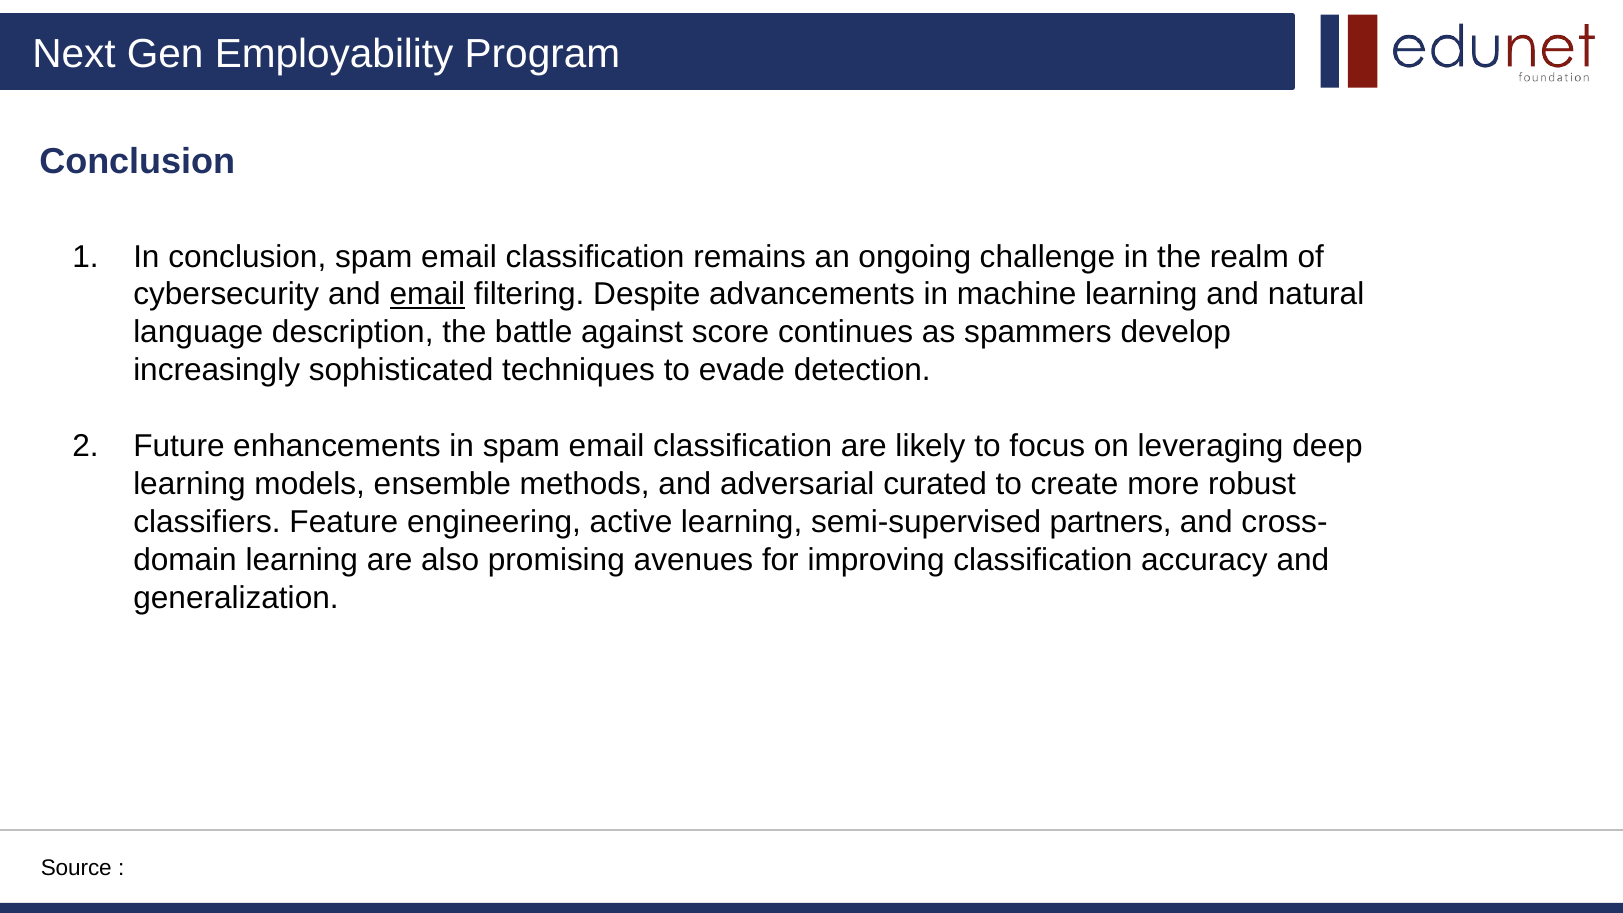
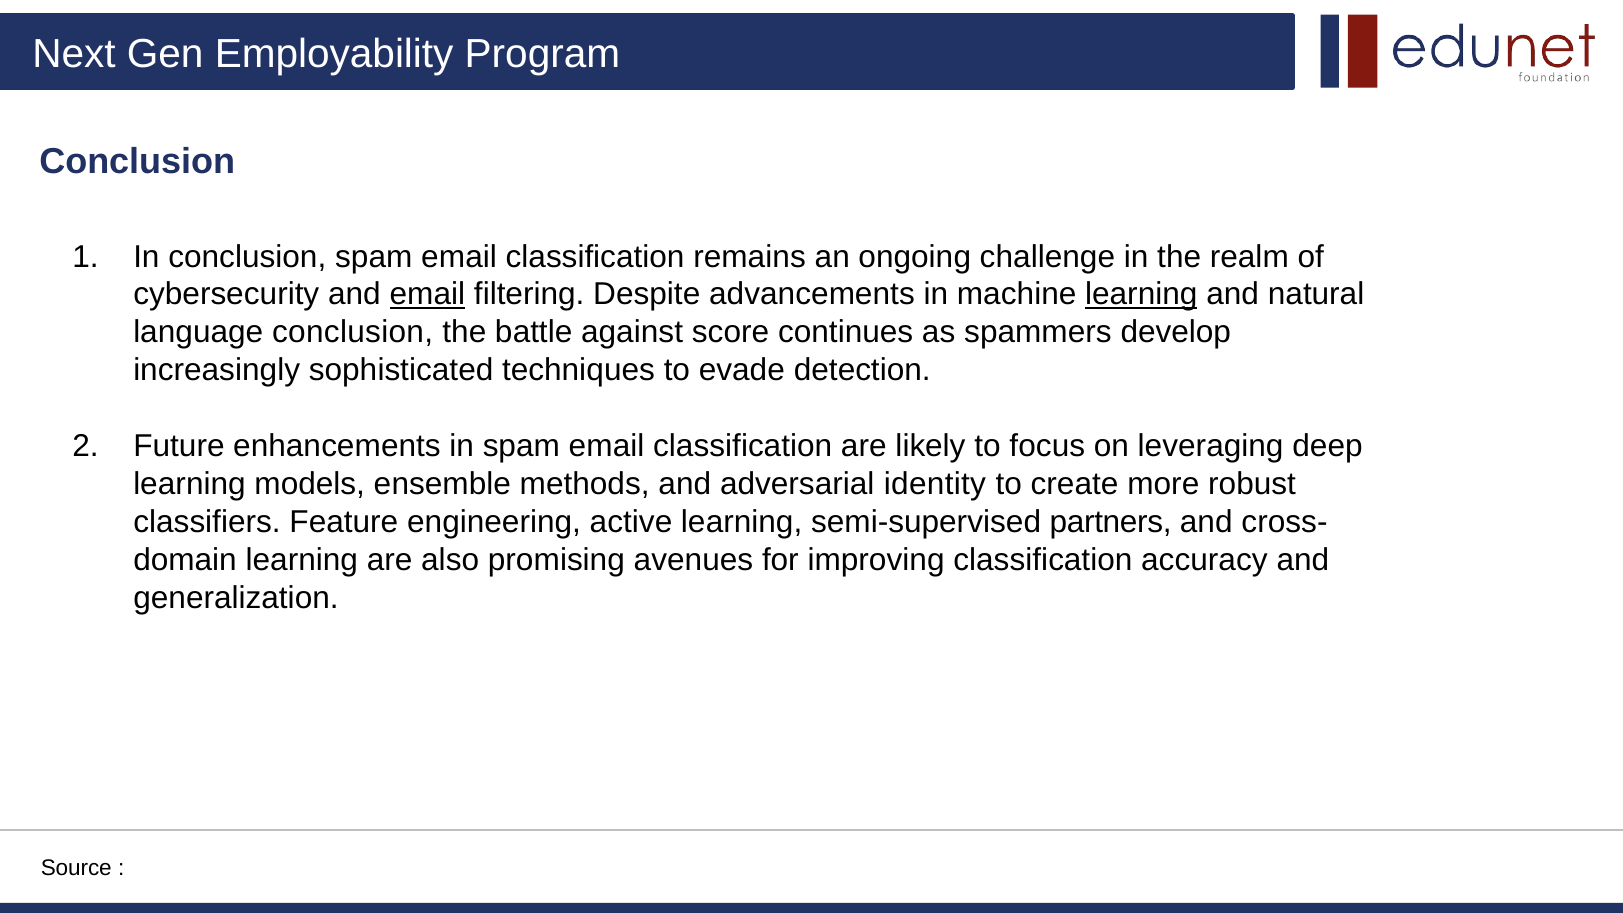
learning at (1141, 295) underline: none -> present
language description: description -> conclusion
curated: curated -> identity
